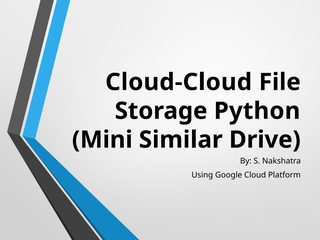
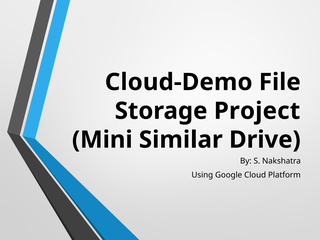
Cloud-Cloud: Cloud-Cloud -> Cloud-Demo
Python: Python -> Project
